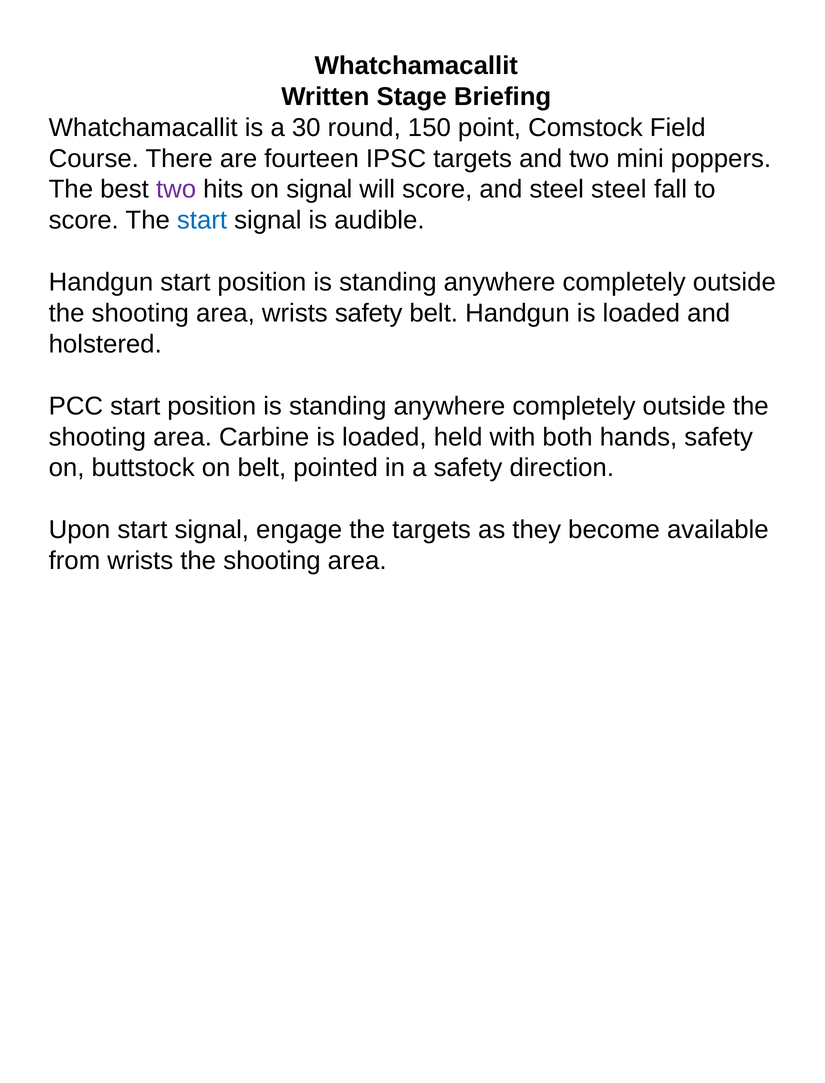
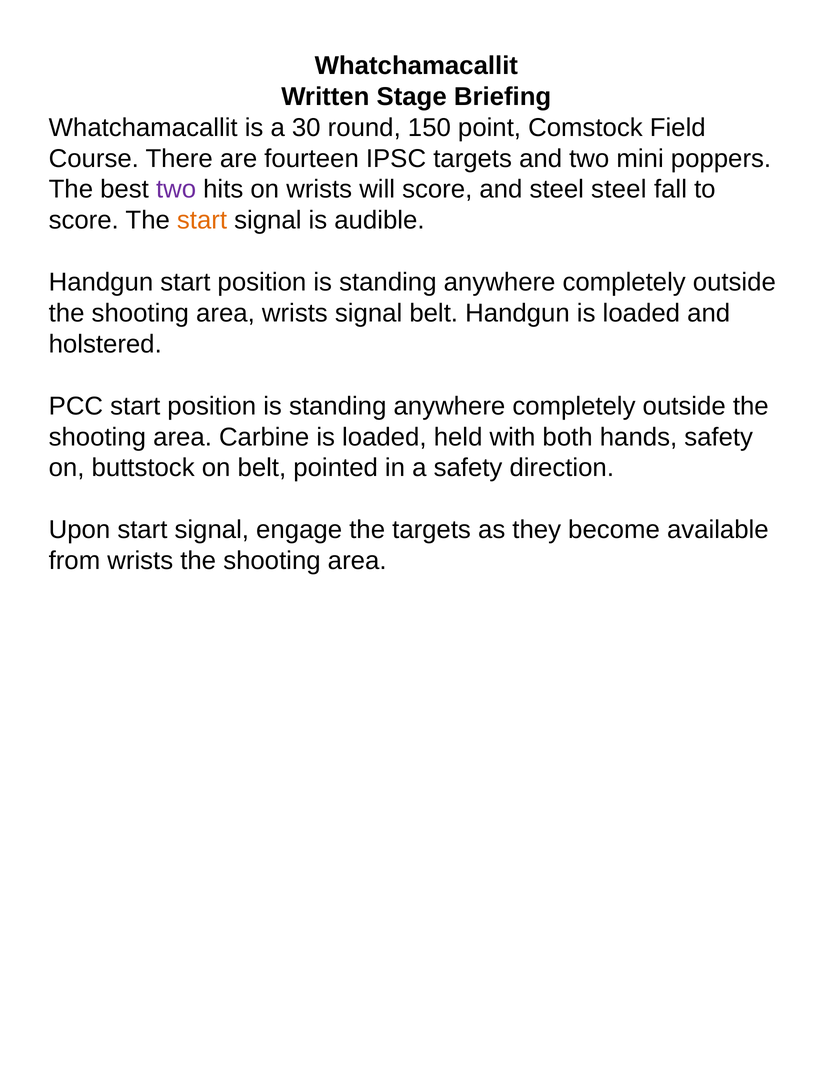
on signal: signal -> wrists
start at (202, 220) colour: blue -> orange
wrists safety: safety -> signal
